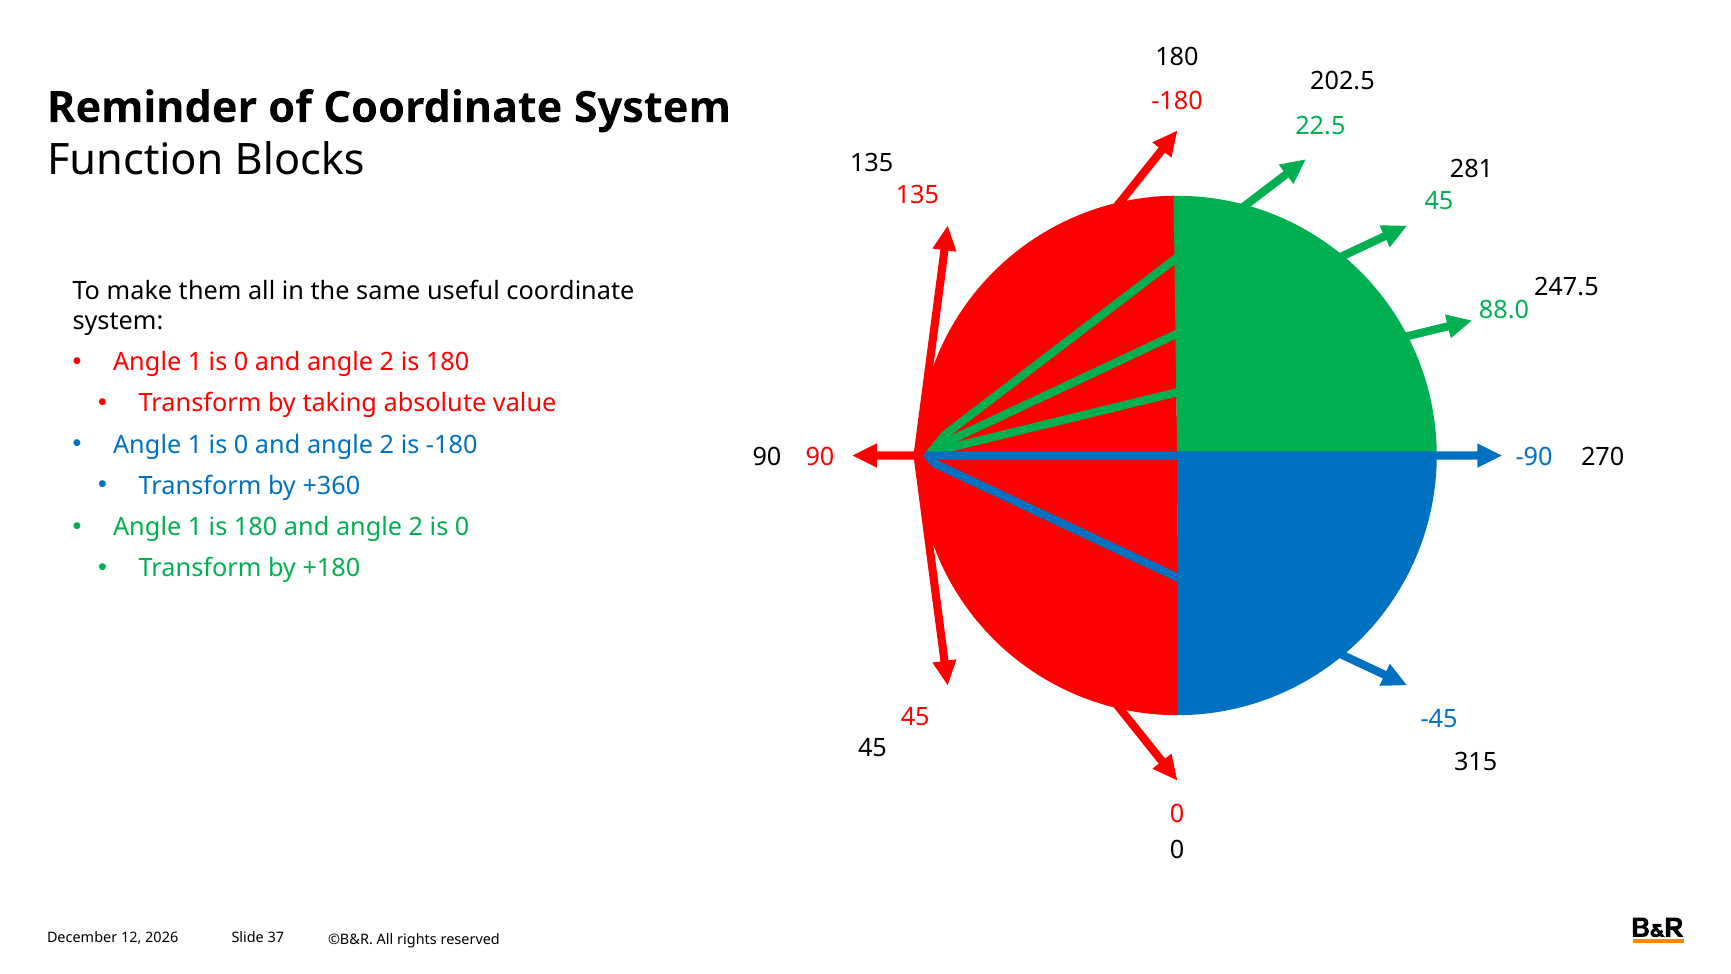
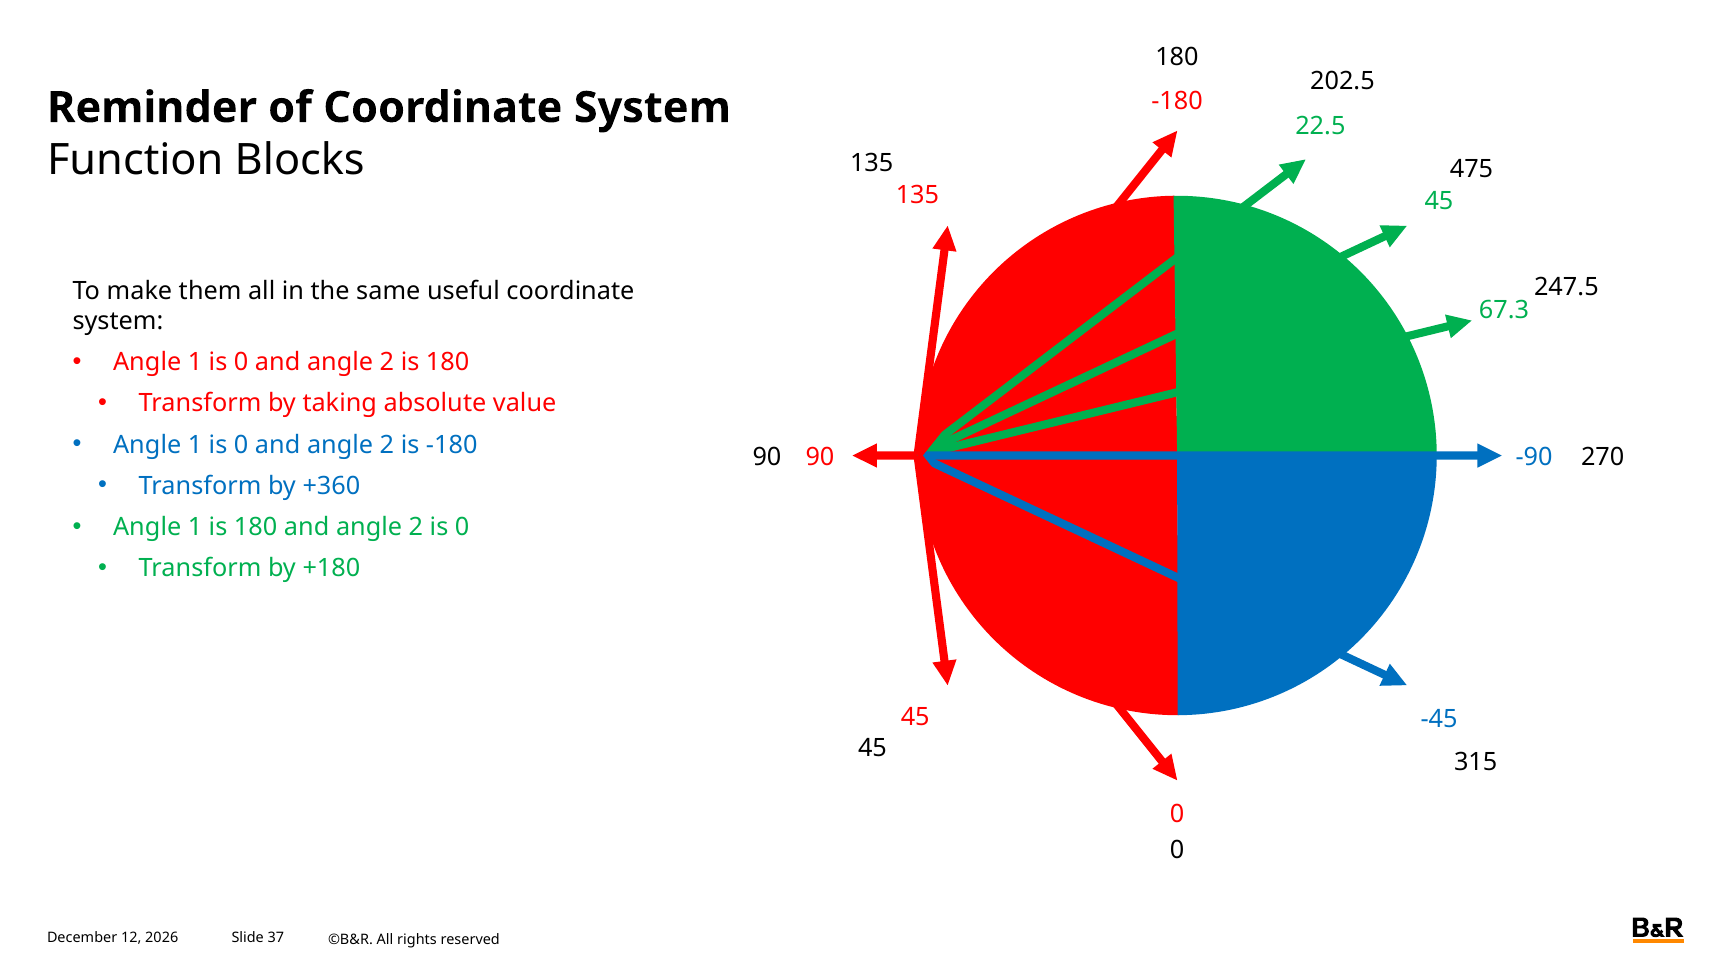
281: 281 -> 475
88.0: 88.0 -> 67.3
